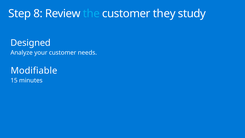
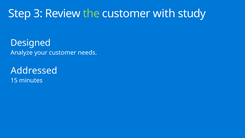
8: 8 -> 3
the colour: light blue -> light green
they: they -> with
Modifiable: Modifiable -> Addressed
